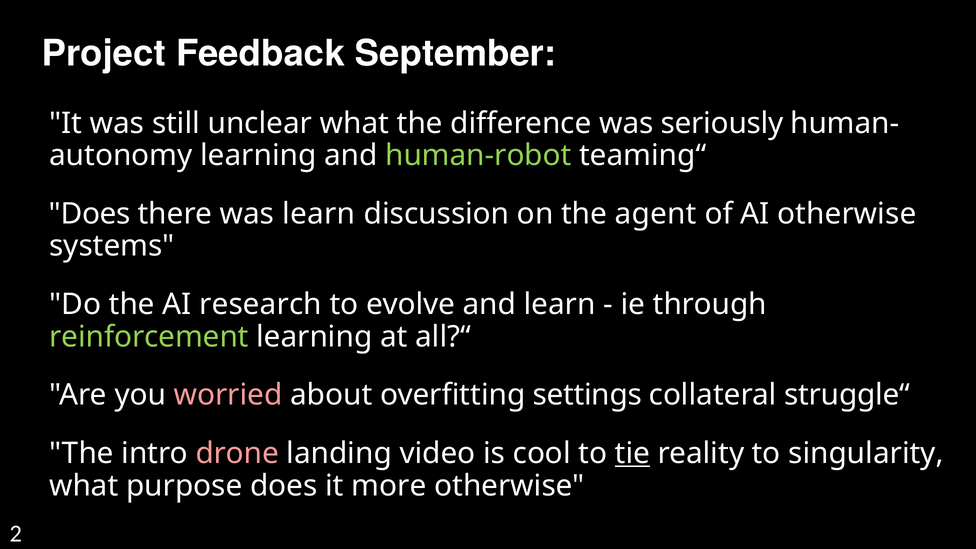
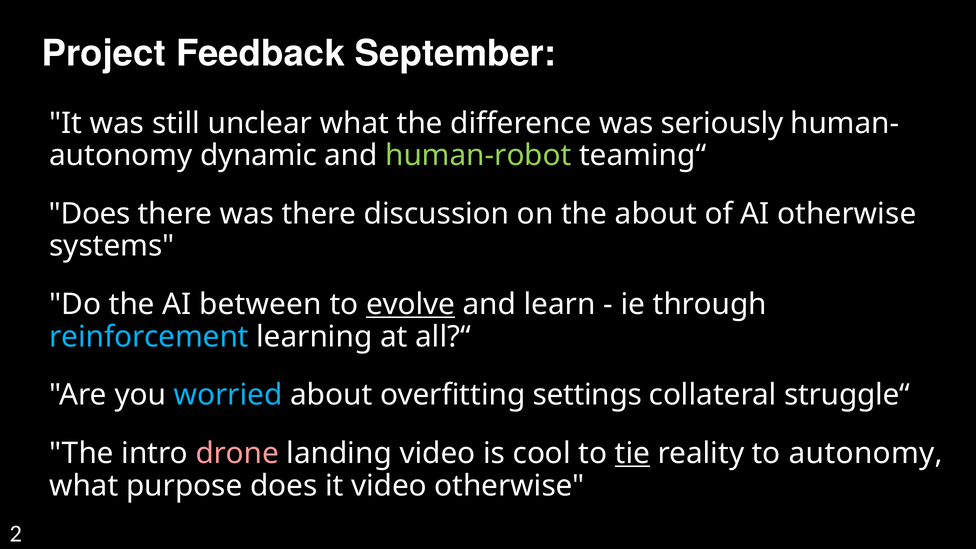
learning at (258, 155): learning -> dynamic
was learn: learn -> there
the agent: agent -> about
research: research -> between
evolve underline: none -> present
reinforcement colour: light green -> light blue
worried colour: pink -> light blue
to singularity: singularity -> autonomy
it more: more -> video
